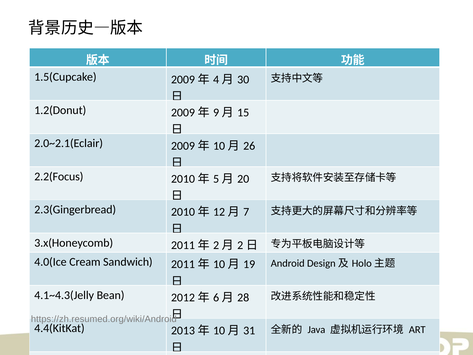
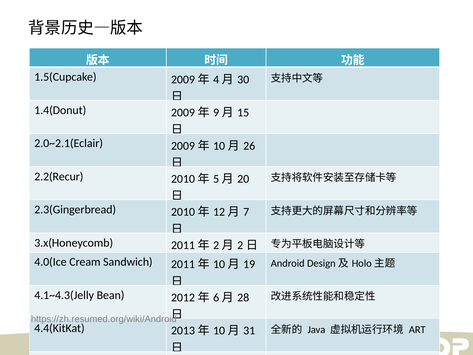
1.2(Donut: 1.2(Donut -> 1.4(Donut
2.2(Focus: 2.2(Focus -> 2.2(Recur
